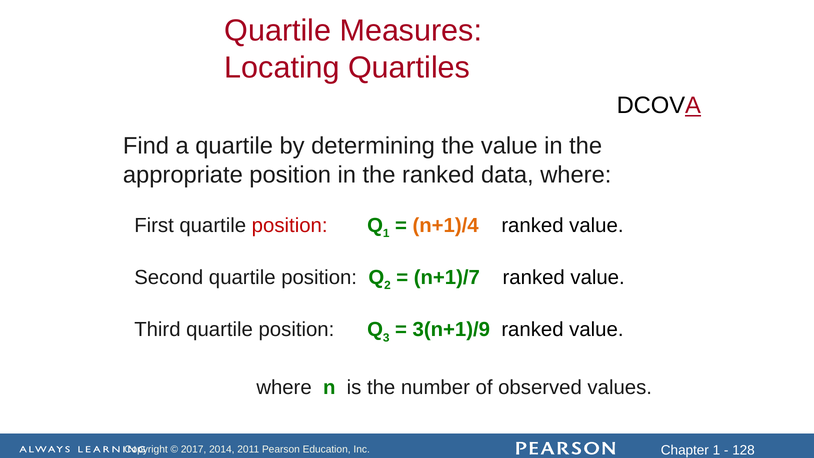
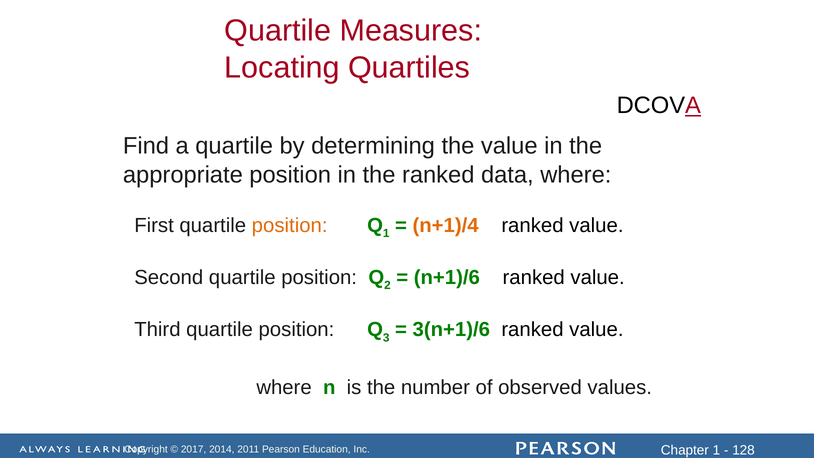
position at (290, 225) colour: red -> orange
n+1)/7: n+1)/7 -> n+1)/6
3(n+1)/9: 3(n+1)/9 -> 3(n+1)/6
